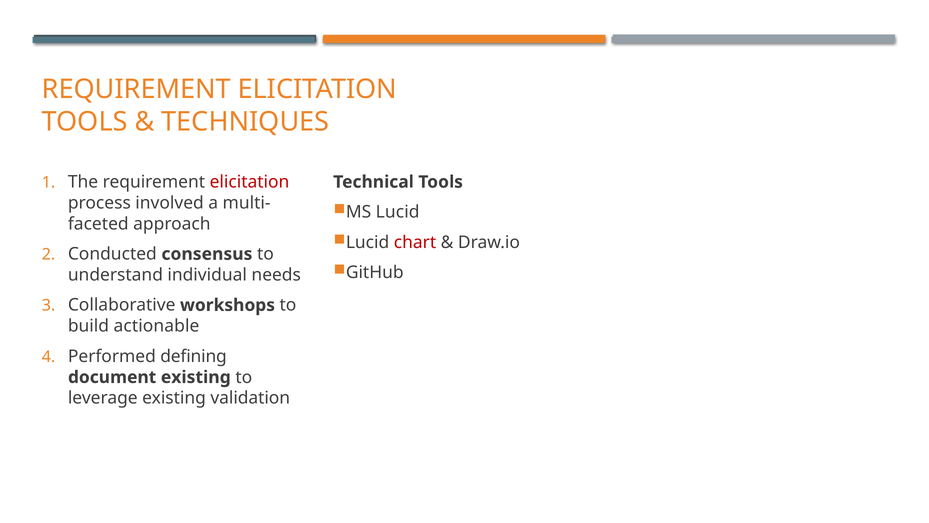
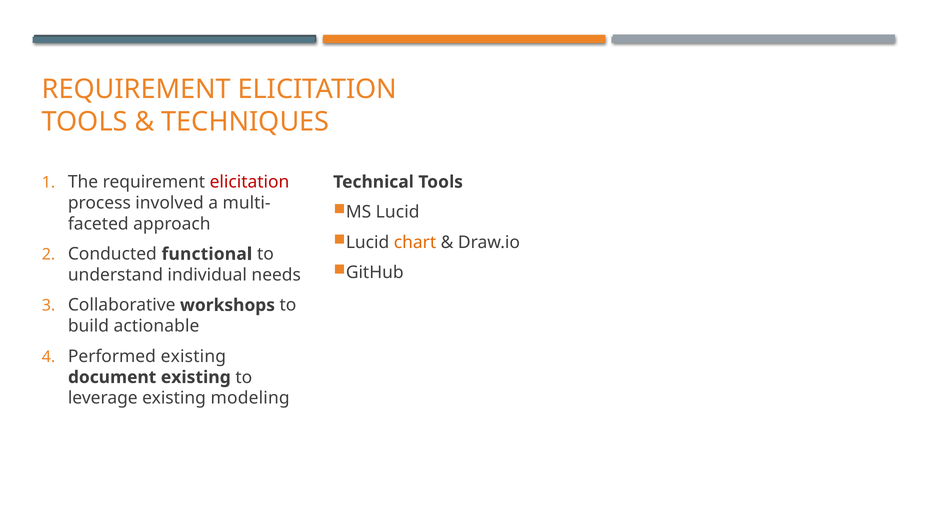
chart colour: red -> orange
consensus: consensus -> functional
Performed defining: defining -> existing
validation: validation -> modeling
